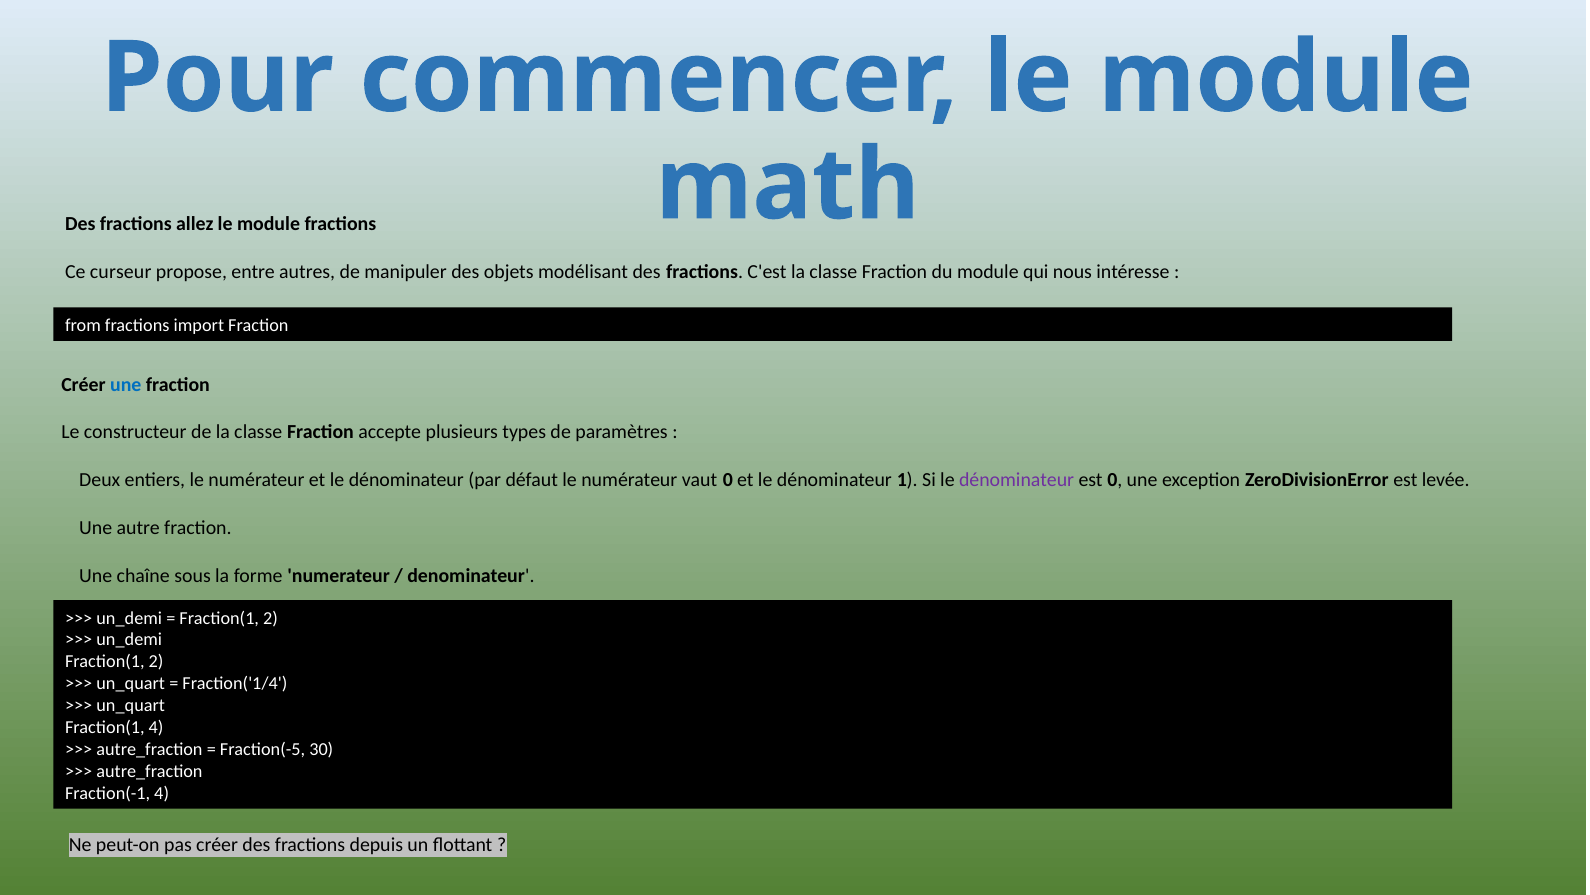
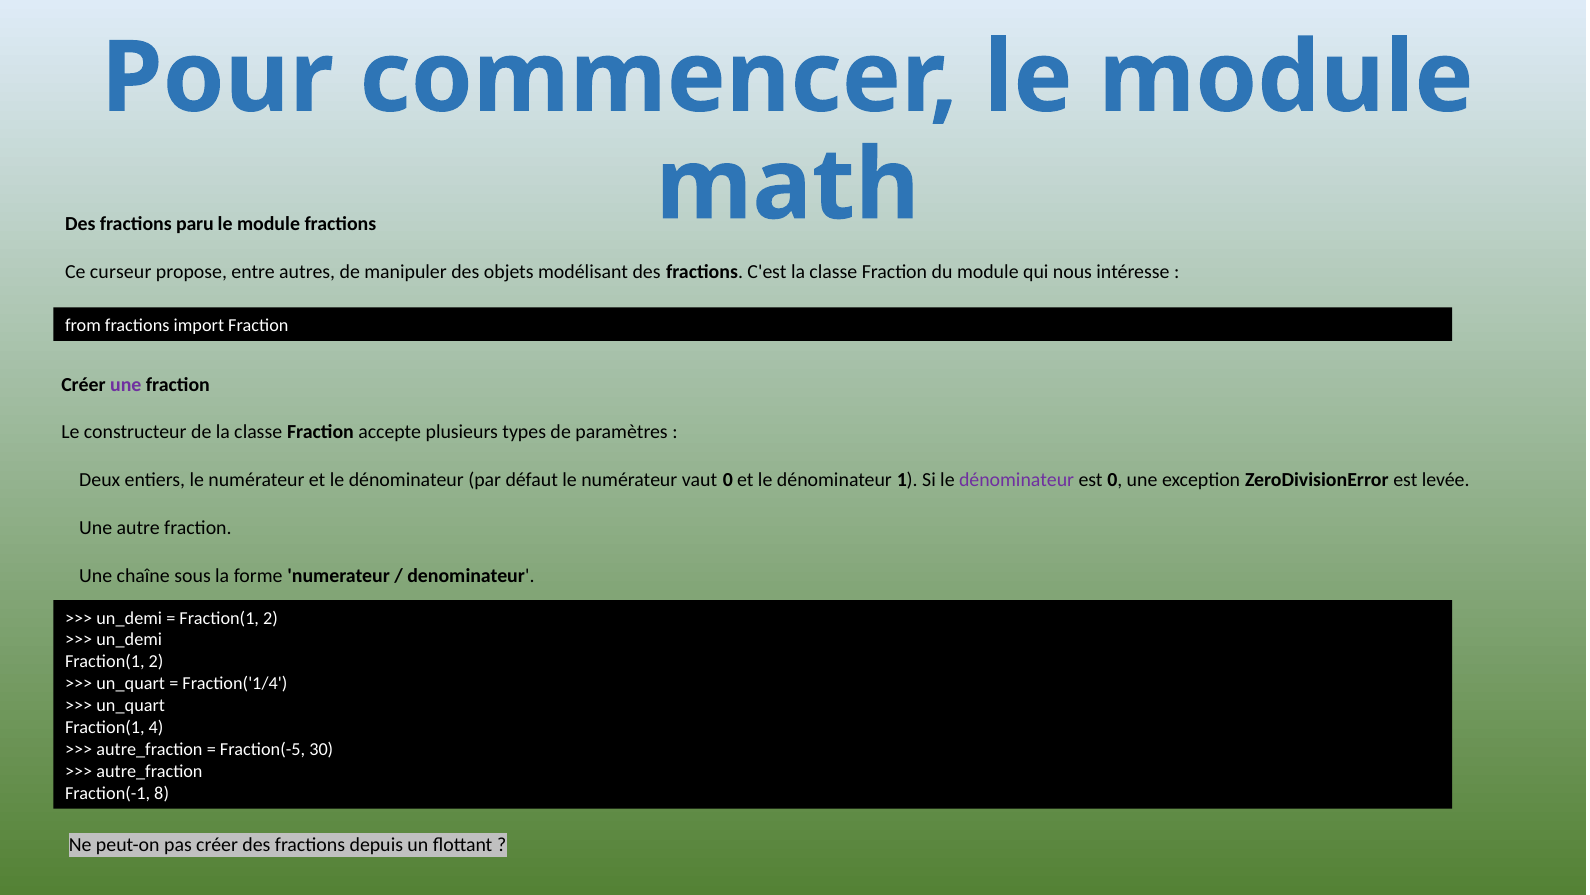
allez: allez -> paru
une at (126, 384) colour: blue -> purple
Fraction(-1 4: 4 -> 8
